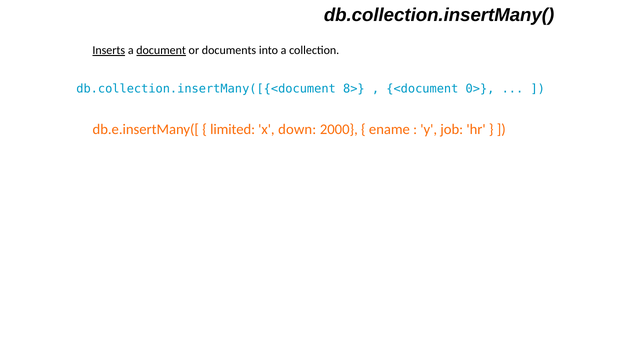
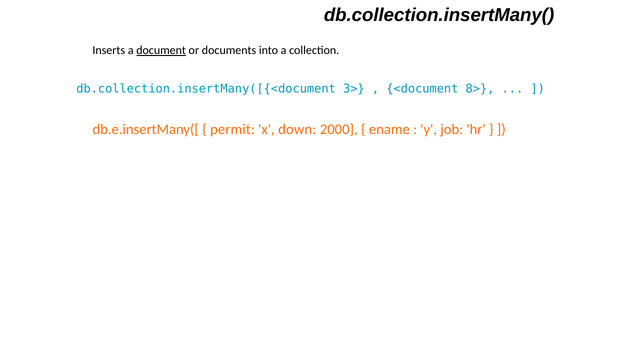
Inserts underline: present -> none
8>: 8> -> 3>
0>: 0> -> 8>
limited: limited -> permit
